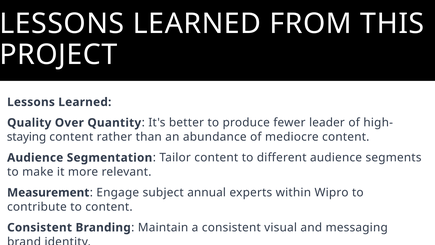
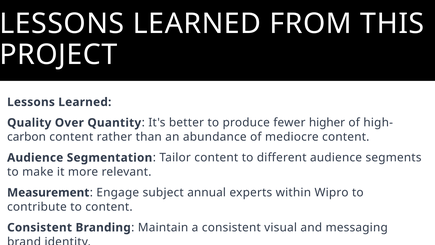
leader: leader -> higher
staying: staying -> carbon
